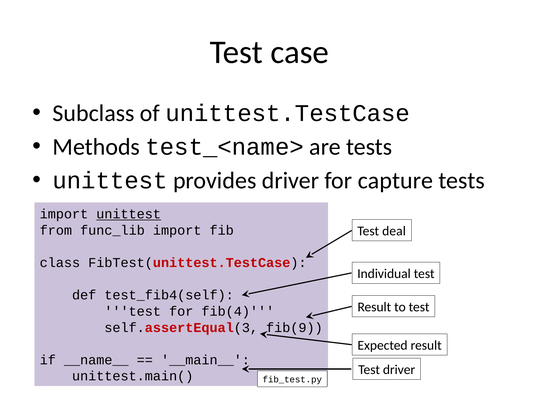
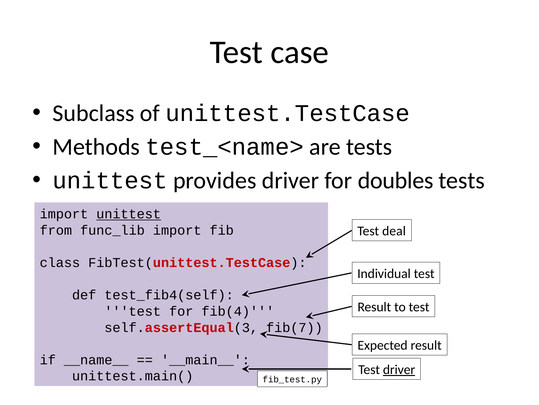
capture: capture -> doubles
fib(9: fib(9 -> fib(7
driver at (399, 369) underline: none -> present
